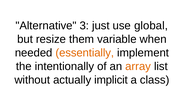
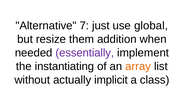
3: 3 -> 7
variable: variable -> addition
essentially colour: orange -> purple
intentionally: intentionally -> instantiating
